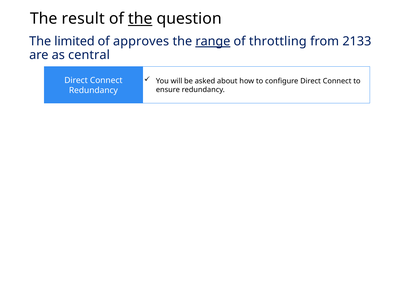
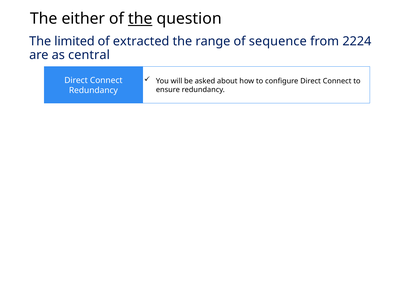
result: result -> either
approves: approves -> extracted
range underline: present -> none
throttling: throttling -> sequence
2133: 2133 -> 2224
